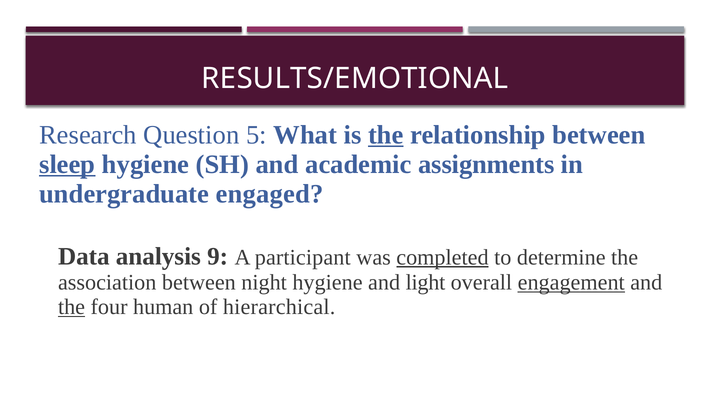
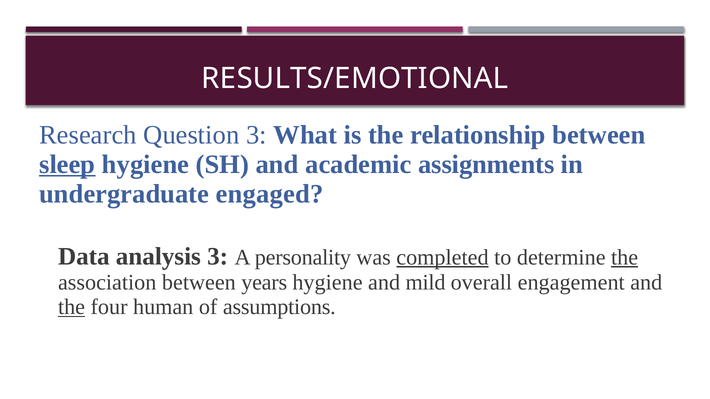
Question 5: 5 -> 3
the at (386, 135) underline: present -> none
analysis 9: 9 -> 3
participant: participant -> personality
the at (625, 258) underline: none -> present
night: night -> years
light: light -> mild
engagement underline: present -> none
hierarchical: hierarchical -> assumptions
